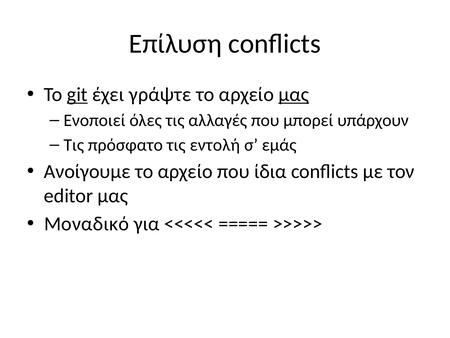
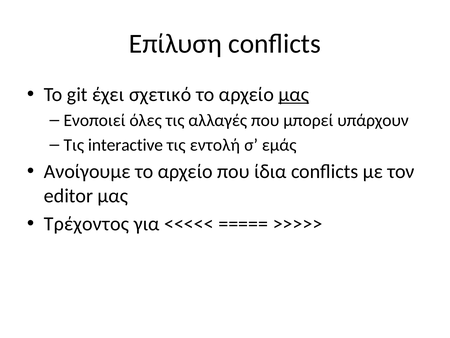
git underline: present -> none
γράψτε: γράψτε -> σχετικό
πρόσφατο: πρόσφατο -> interactive
Μοναδικό: Μοναδικό -> Τρέχοντος
